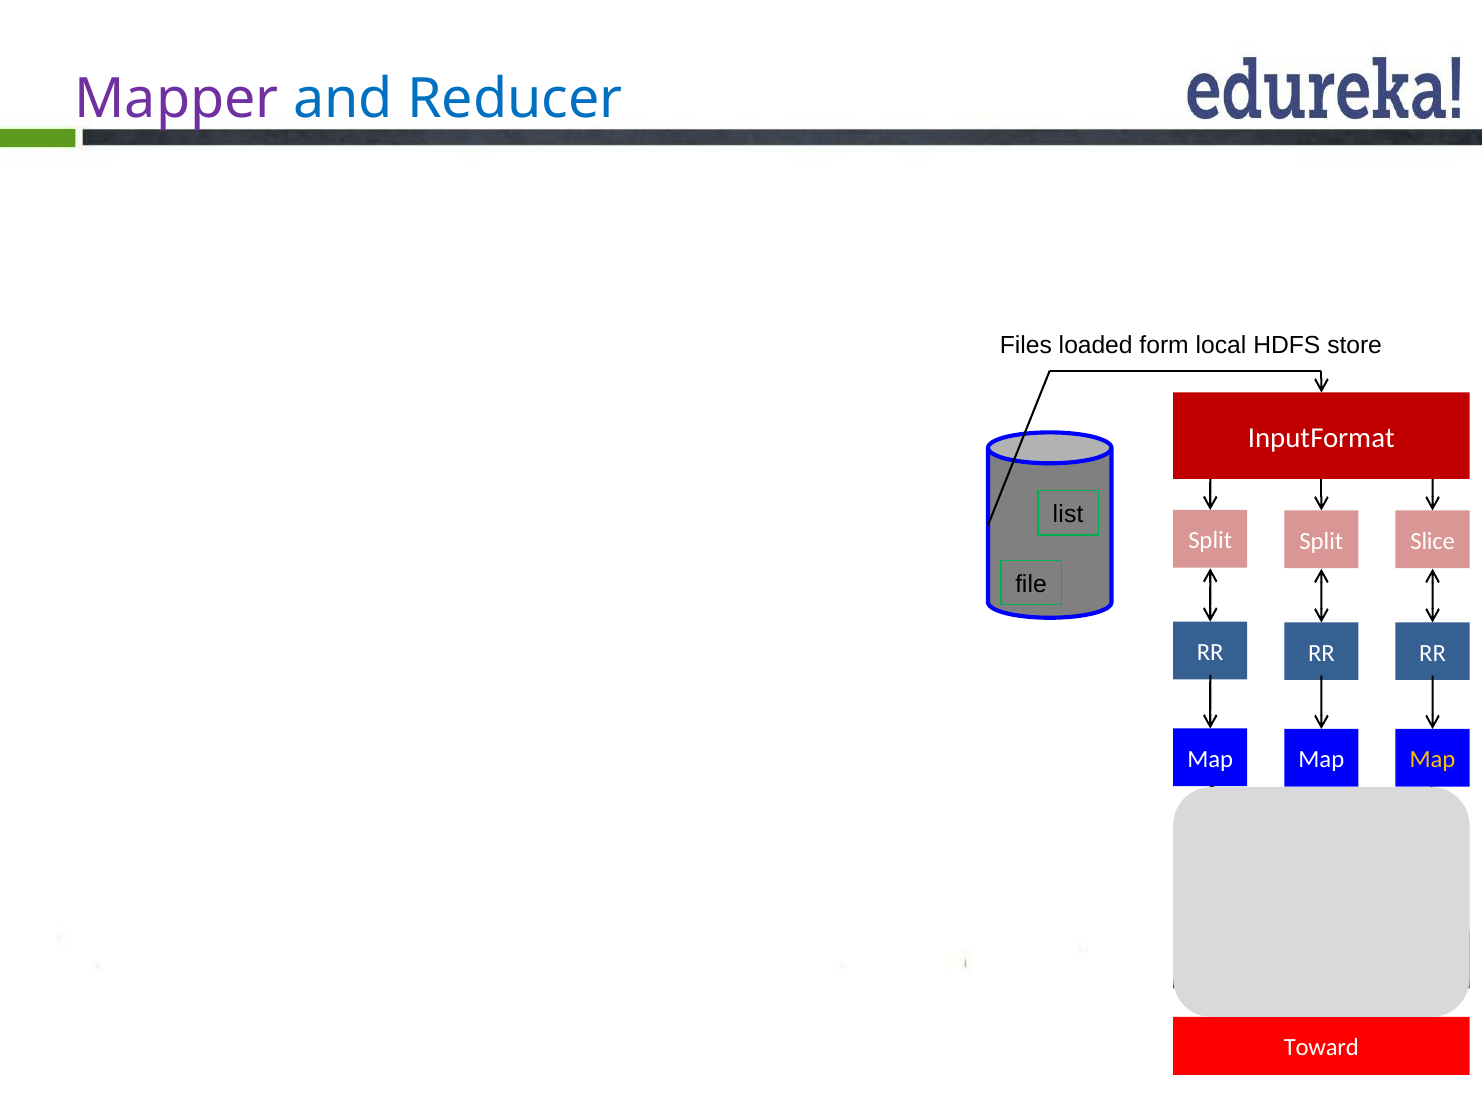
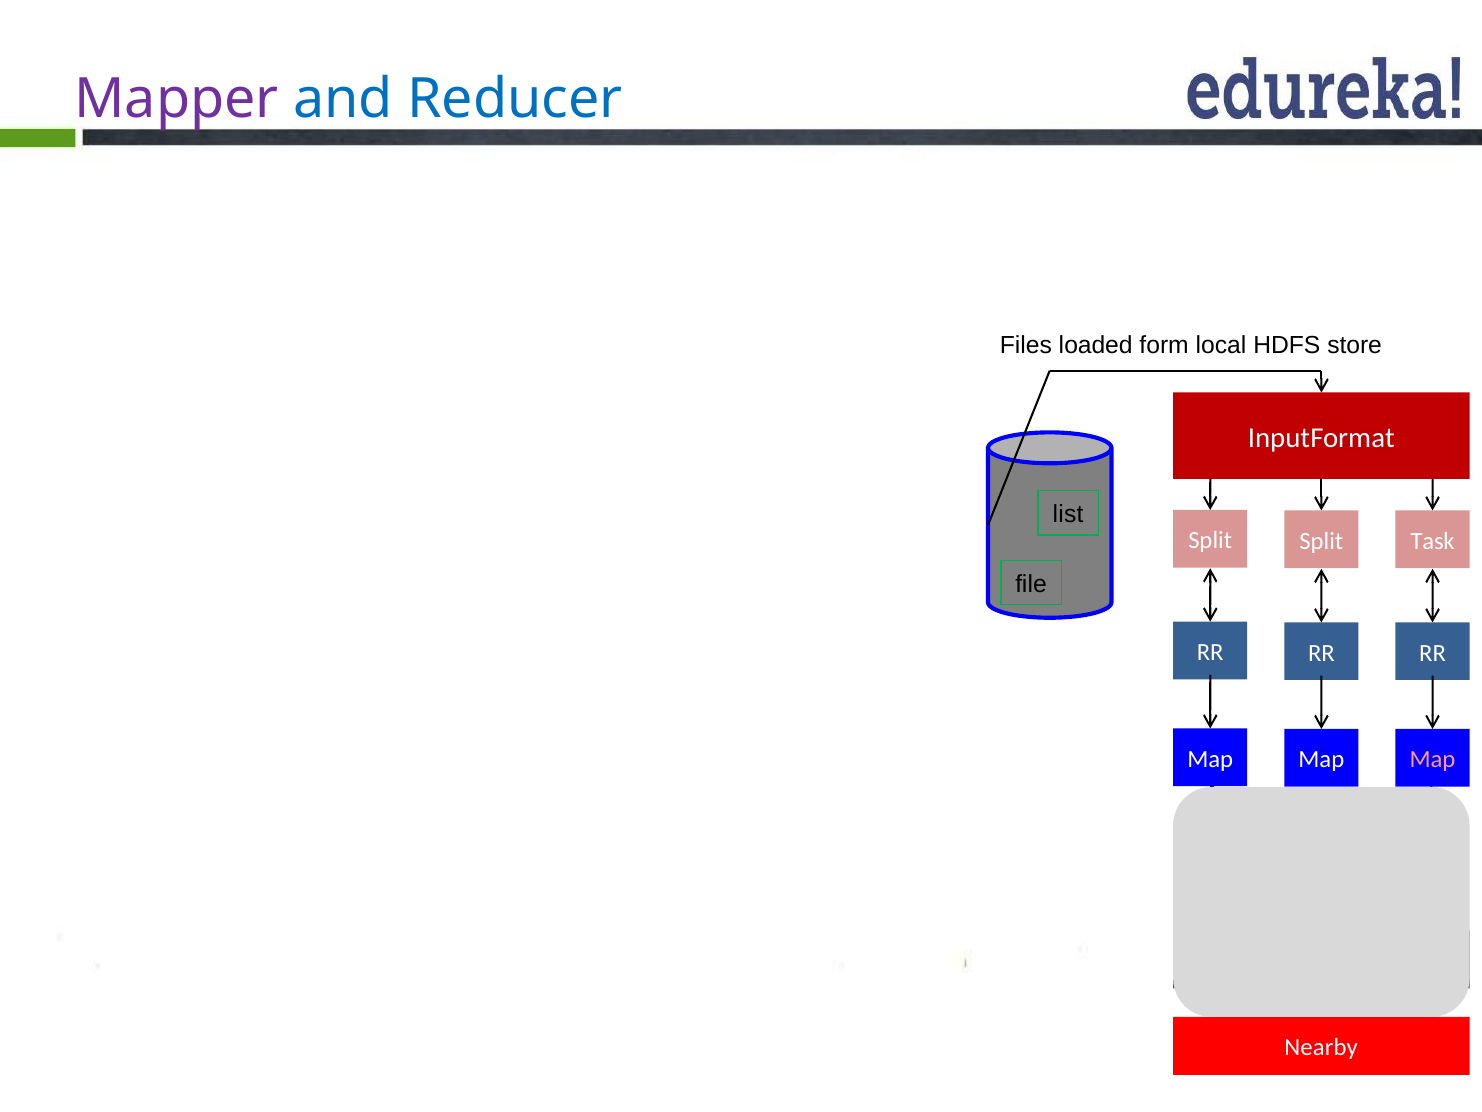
Slice: Slice -> Task
Map at (1433, 759) colour: yellow -> pink
Toward: Toward -> Nearby
